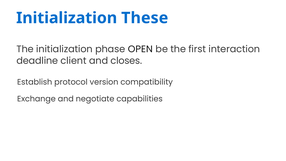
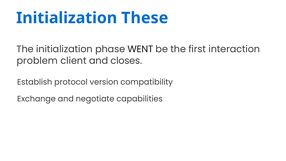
OPEN: OPEN -> WENT
deadline: deadline -> problem
